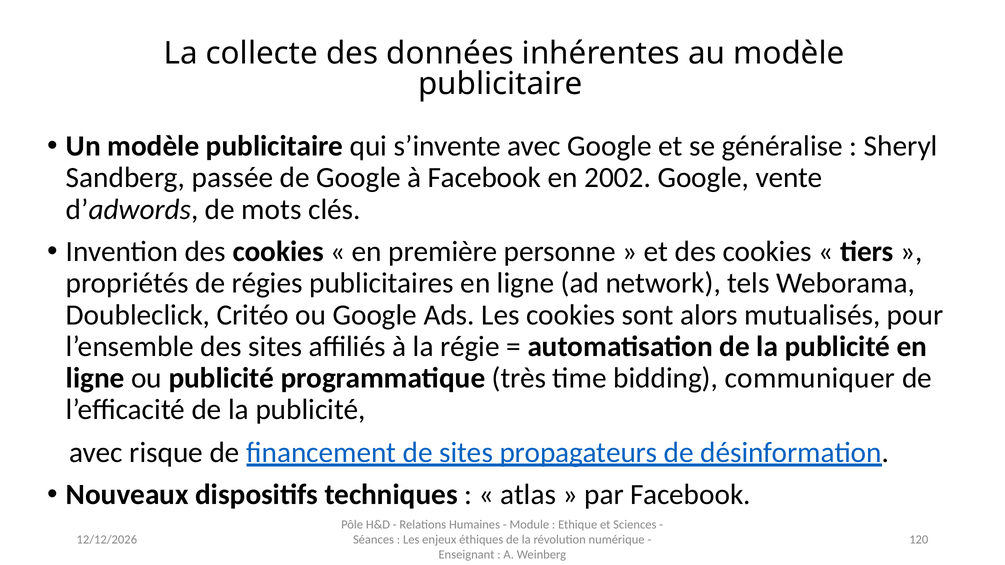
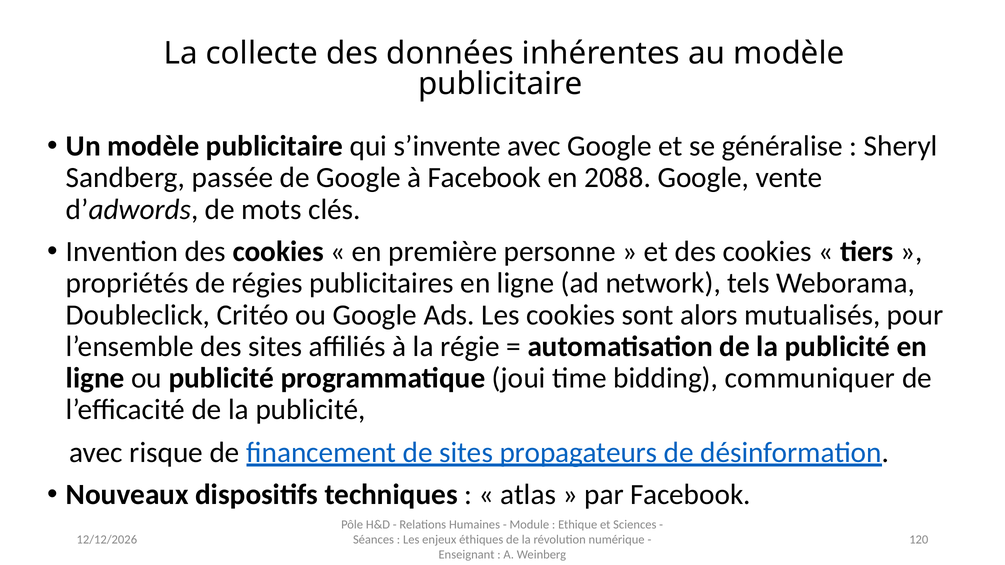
2002: 2002 -> 2088
très: très -> joui
